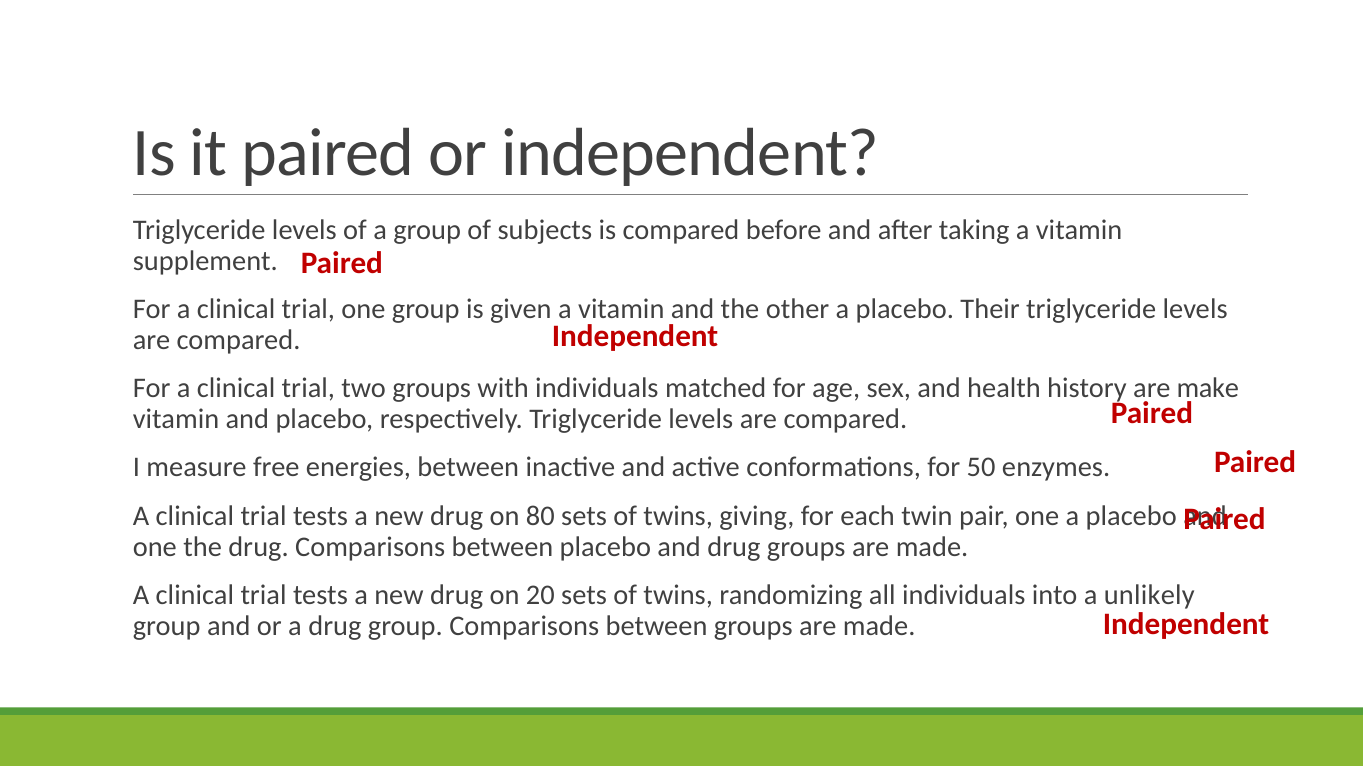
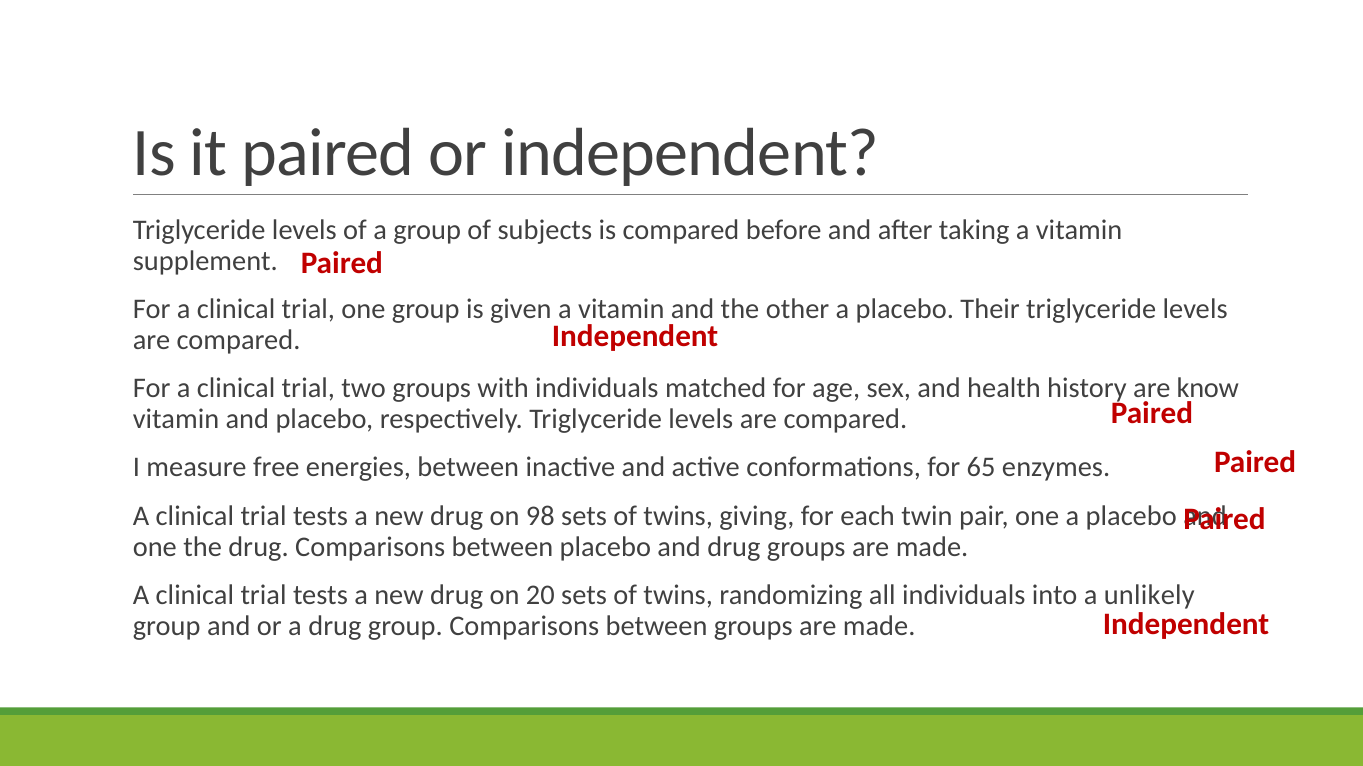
make: make -> know
50: 50 -> 65
80: 80 -> 98
